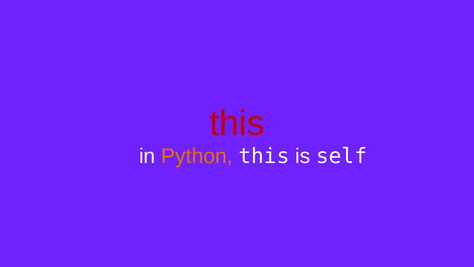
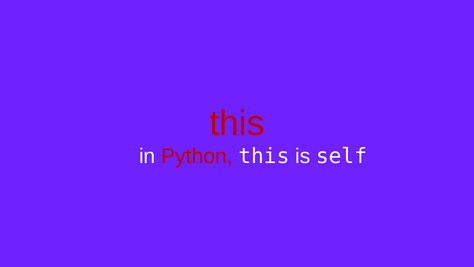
Python colour: orange -> red
